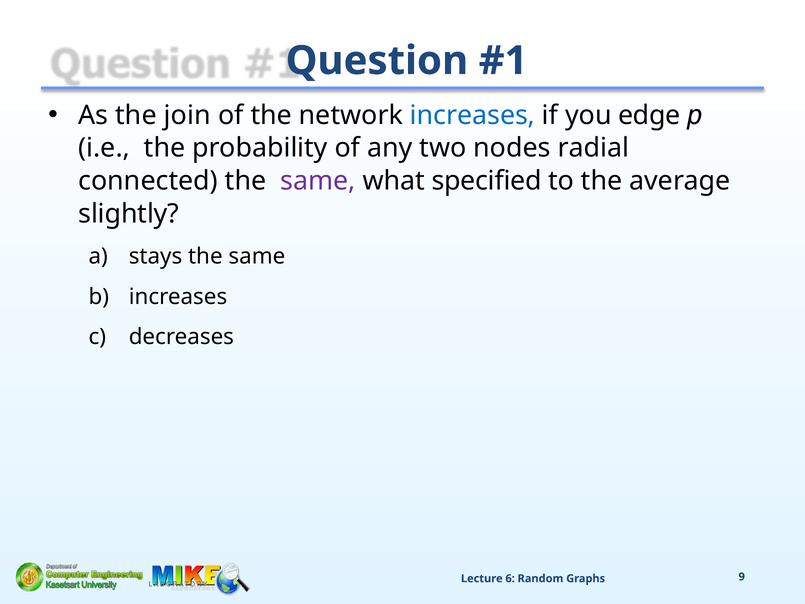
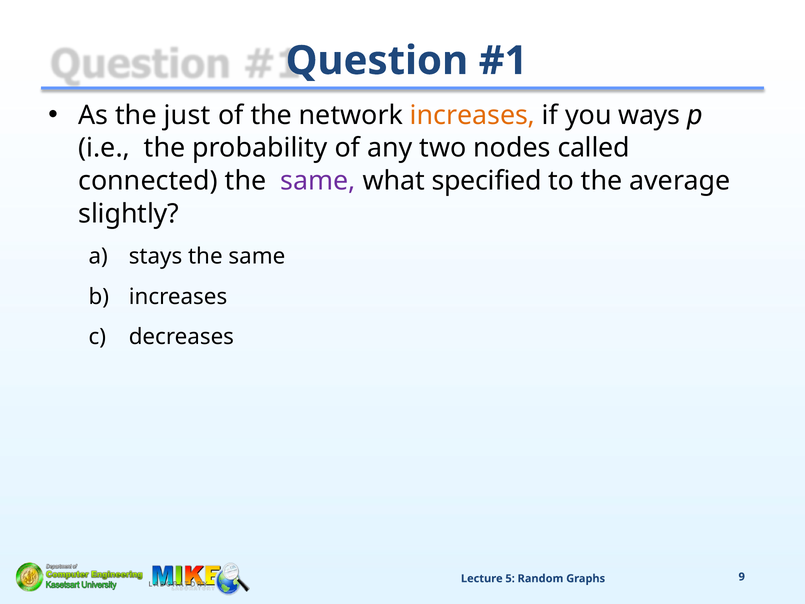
join: join -> just
increases at (473, 115) colour: blue -> orange
edge: edge -> ways
radial: radial -> called
6: 6 -> 5
